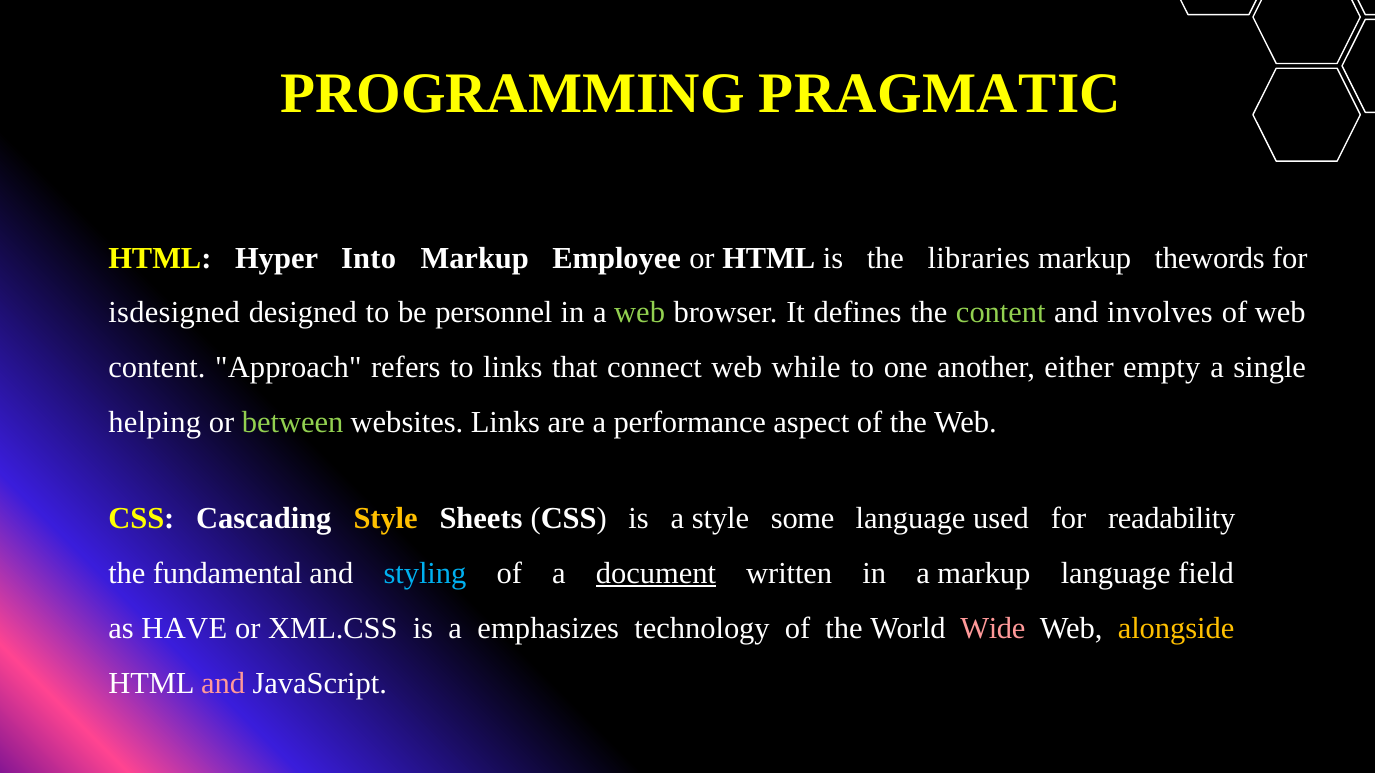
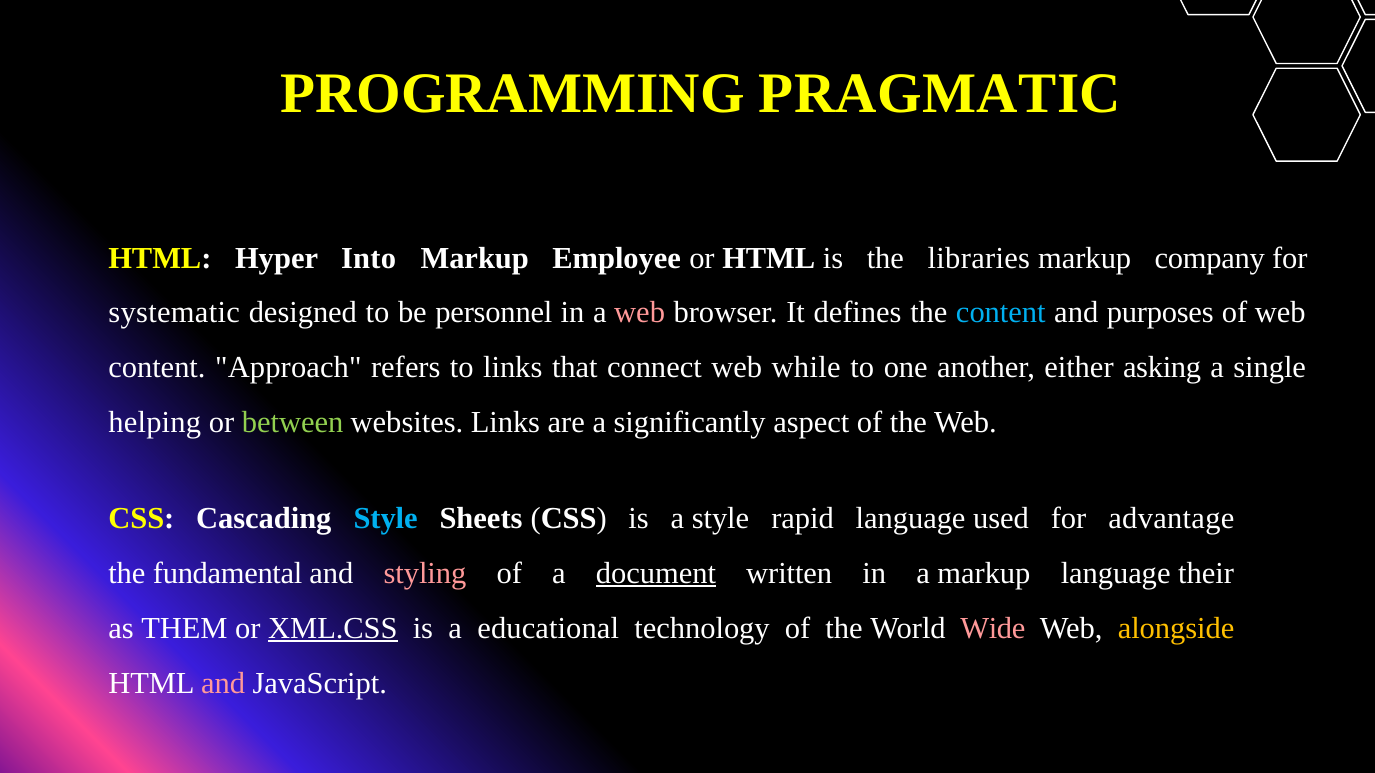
thewords: thewords -> company
isdesigned: isdesigned -> systematic
web at (640, 313) colour: light green -> pink
content at (1001, 313) colour: light green -> light blue
involves: involves -> purposes
empty: empty -> asking
performance: performance -> significantly
Style at (386, 519) colour: yellow -> light blue
some: some -> rapid
readability: readability -> advantage
styling colour: light blue -> pink
field: field -> their
HAVE: HAVE -> THEM
XML.CSS underline: none -> present
emphasizes: emphasizes -> educational
